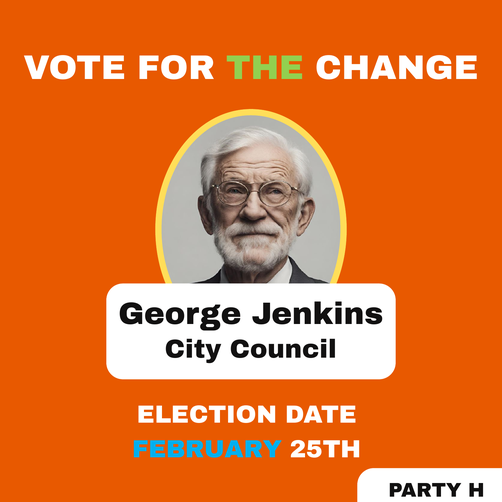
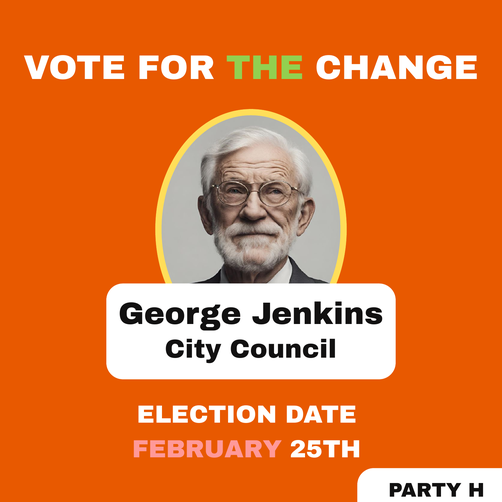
FEBRUARY colour: light blue -> pink
